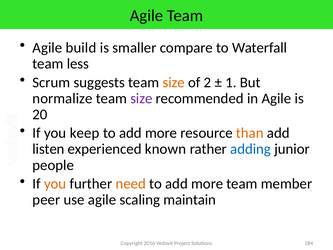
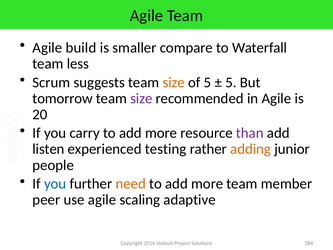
of 2: 2 -> 5
1 at (231, 82): 1 -> 5
normalize: normalize -> tomorrow
keep: keep -> carry
than colour: orange -> purple
known: known -> testing
adding colour: blue -> orange
you at (55, 184) colour: orange -> blue
maintain: maintain -> adaptive
